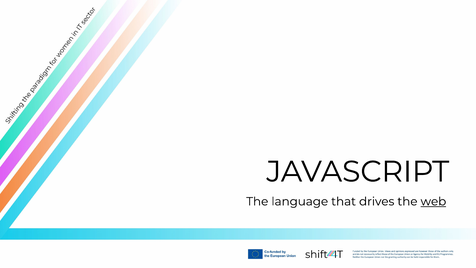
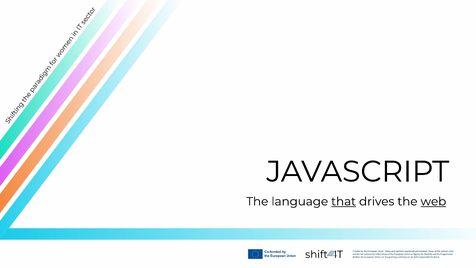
that underline: none -> present
